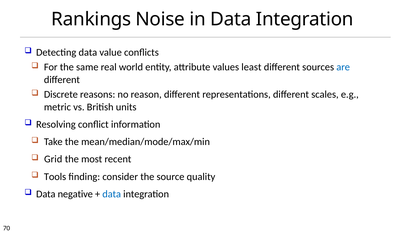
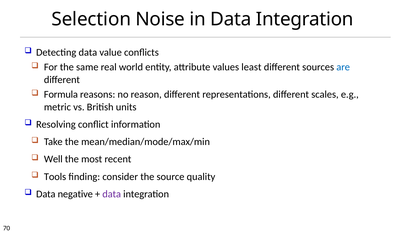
Rankings: Rankings -> Selection
Discrete: Discrete -> Formula
Grid: Grid -> Well
data at (112, 194) colour: blue -> purple
